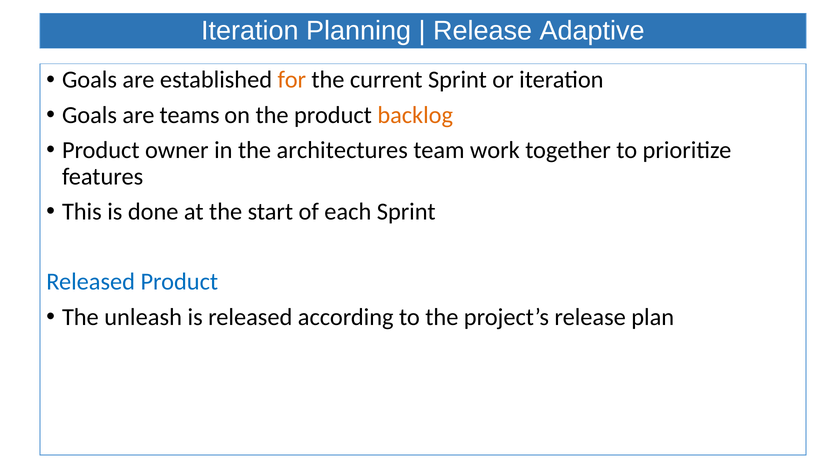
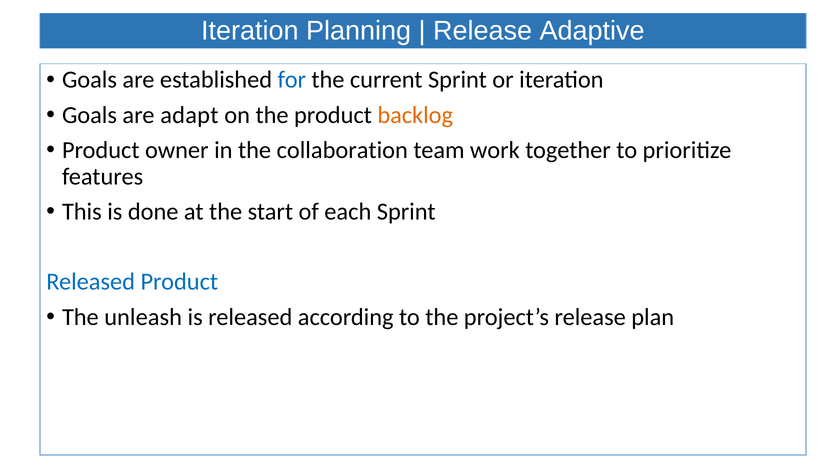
for colour: orange -> blue
teams: teams -> adapt
architectures: architectures -> collaboration
